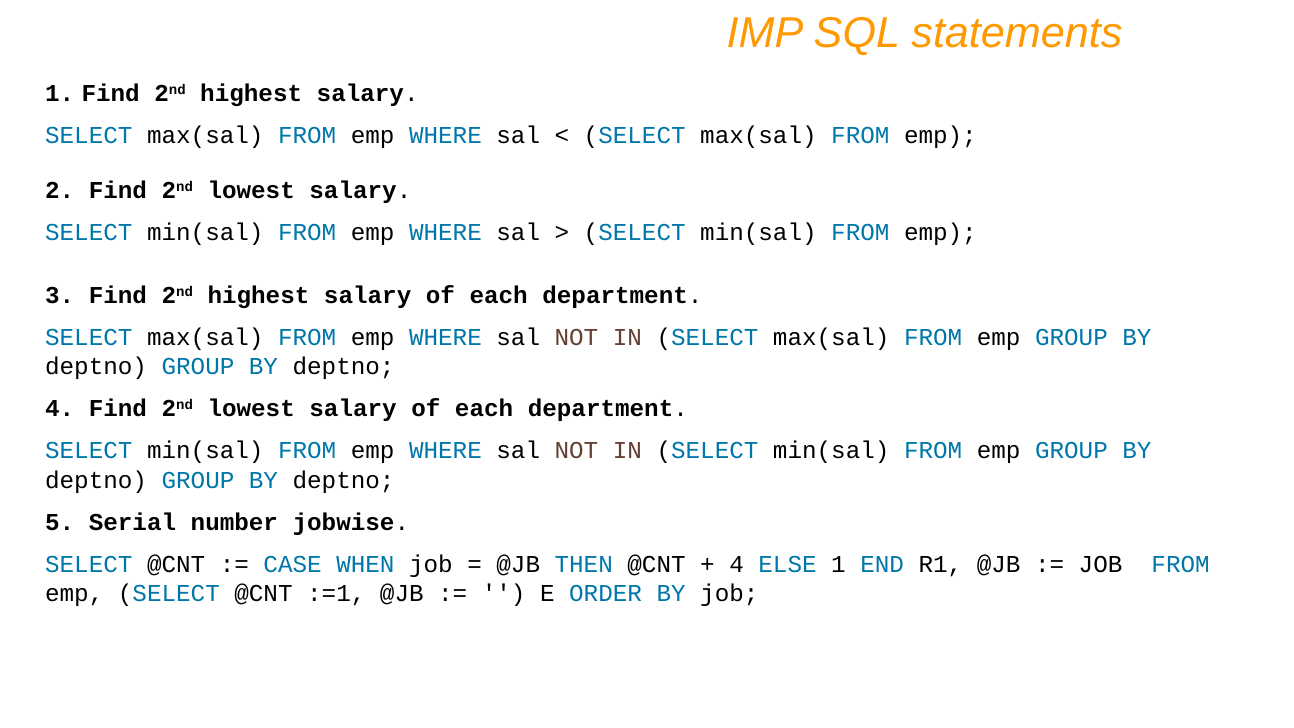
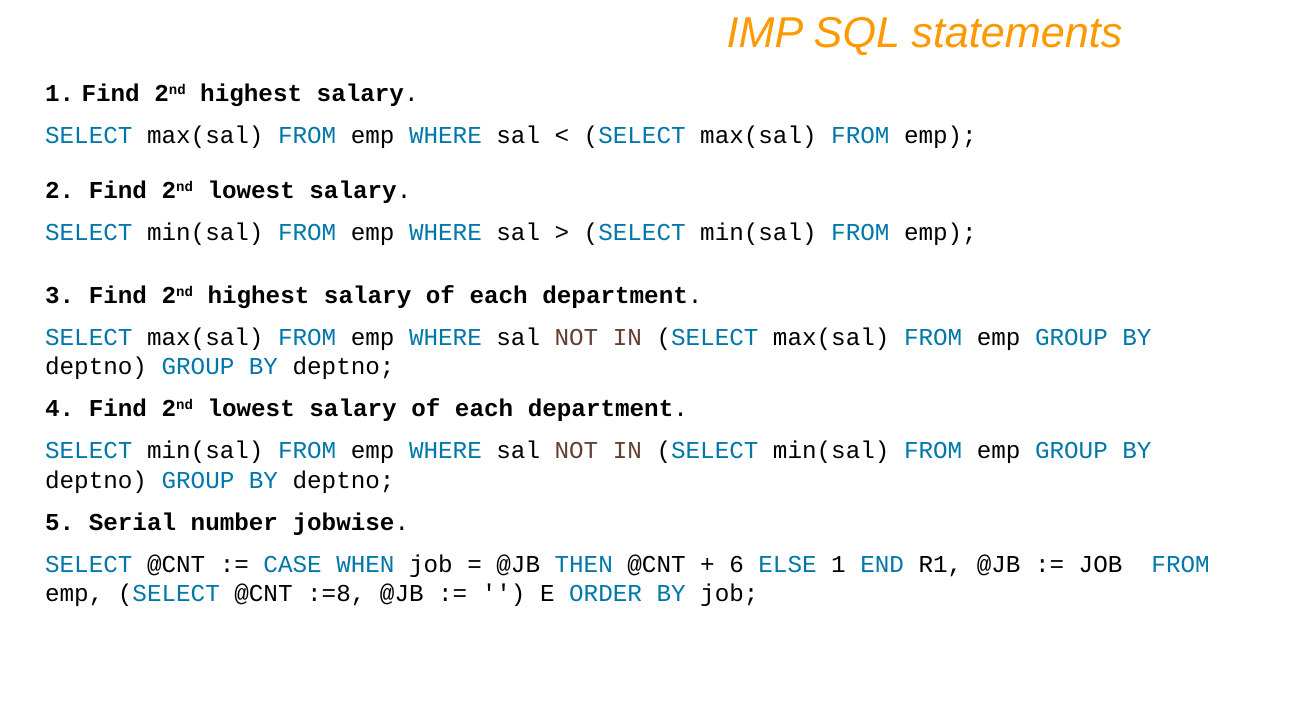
4 at (737, 565): 4 -> 6
:=1: :=1 -> :=8
